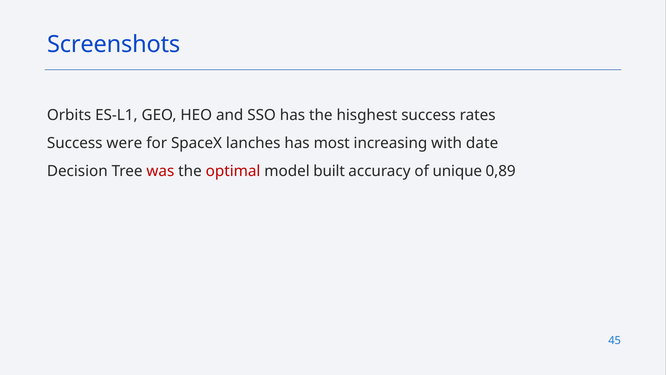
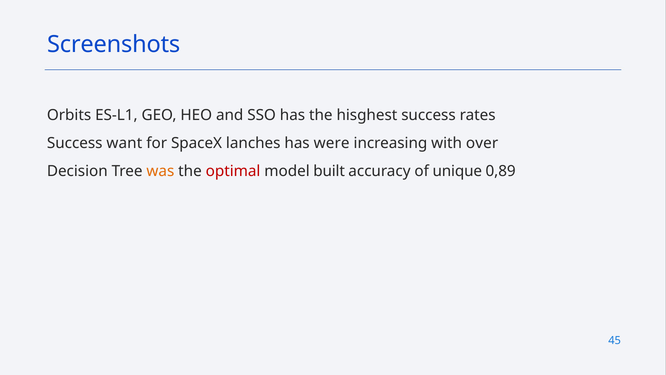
were: were -> want
most: most -> were
date: date -> over
was colour: red -> orange
